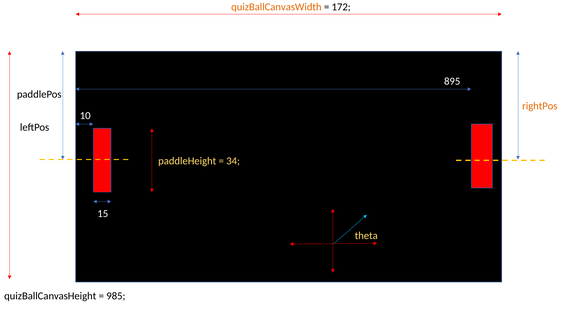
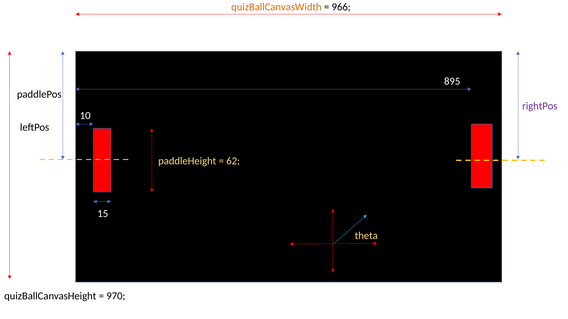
172: 172 -> 966
rightPos colour: orange -> purple
34: 34 -> 62
985: 985 -> 970
